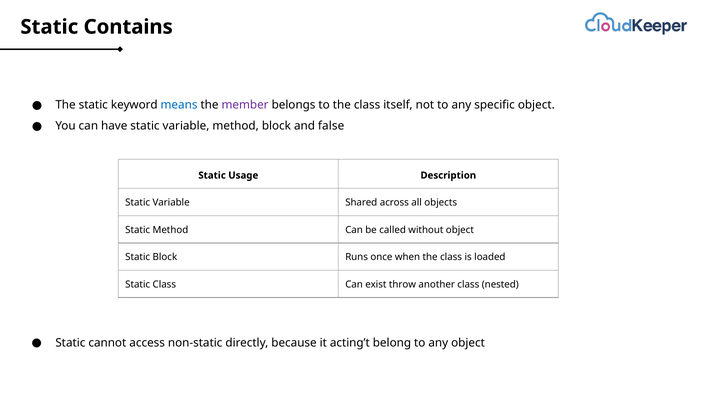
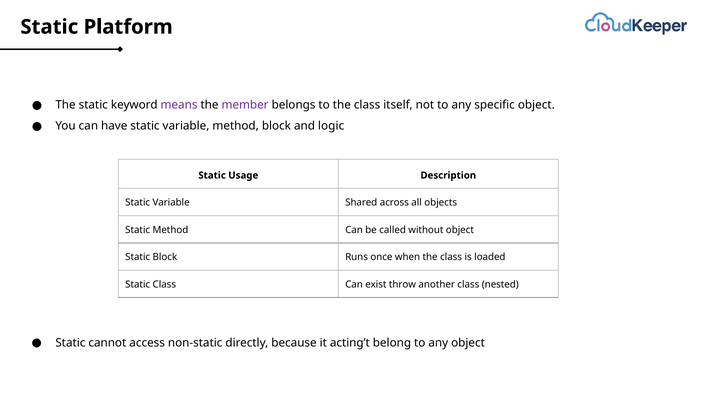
Contains: Contains -> Platform
means colour: blue -> purple
false: false -> logic
